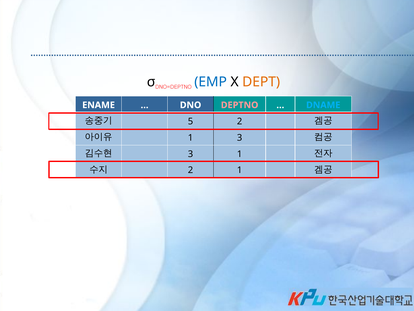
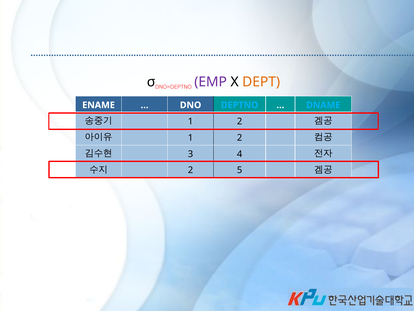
EMP colour: blue -> purple
DEPTNO colour: pink -> light blue
5 at (191, 121): 5 -> 1
3 at (240, 137): 3 -> 2
3 1: 1 -> 4
2 1: 1 -> 5
